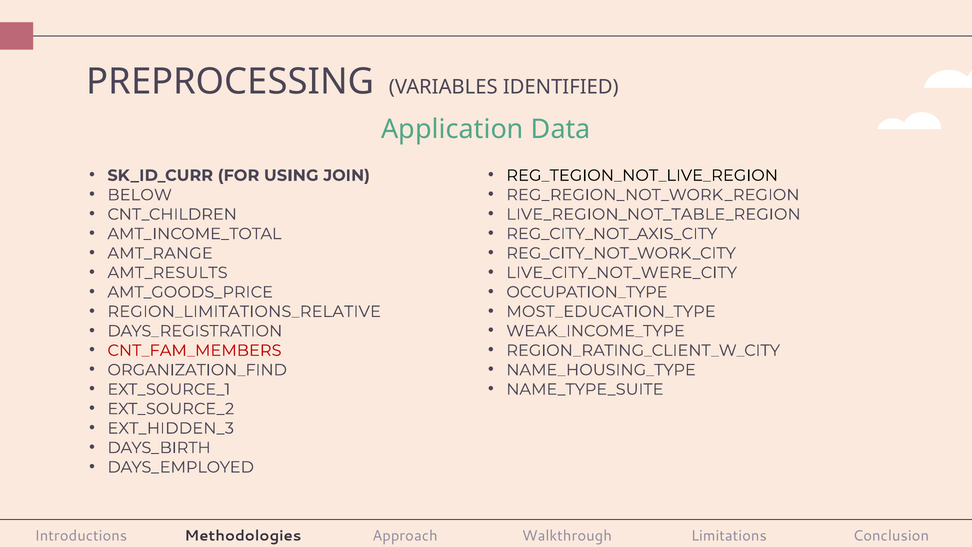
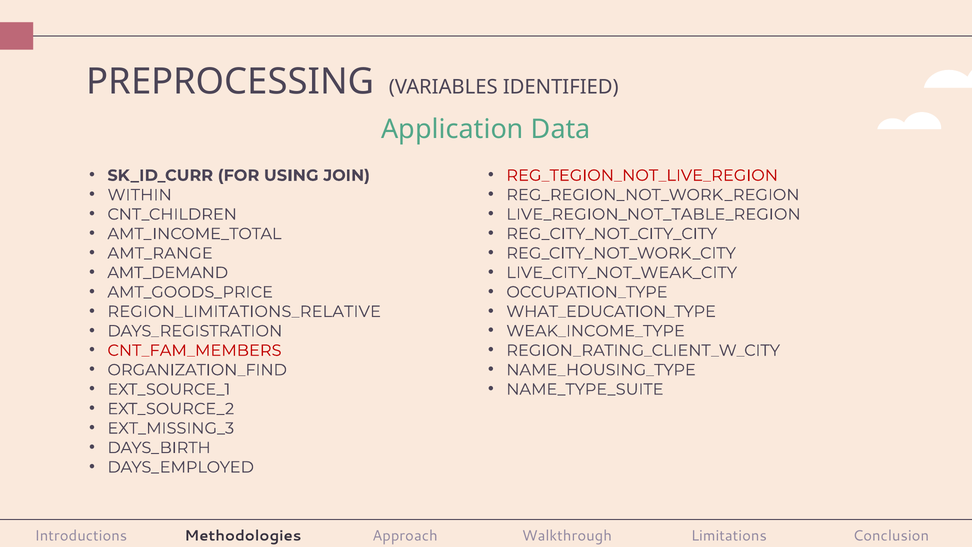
REG_TEGION_NOT_LIVE_REGION colour: black -> red
BELOW: BELOW -> WITHIN
REG_CITY_NOT_AXIS_CITY: REG_CITY_NOT_AXIS_CITY -> REG_CITY_NOT_CITY_CITY
LIVE_CITY_NOT_WERE_CITY: LIVE_CITY_NOT_WERE_CITY -> LIVE_CITY_NOT_WEAK_CITY
AMT_RESULTS: AMT_RESULTS -> AMT_DEMAND
MOST_EDUCATION_TYPE: MOST_EDUCATION_TYPE -> WHAT_EDUCATION_TYPE
EXT_HIDDEN_3: EXT_HIDDEN_3 -> EXT_MISSING_3
